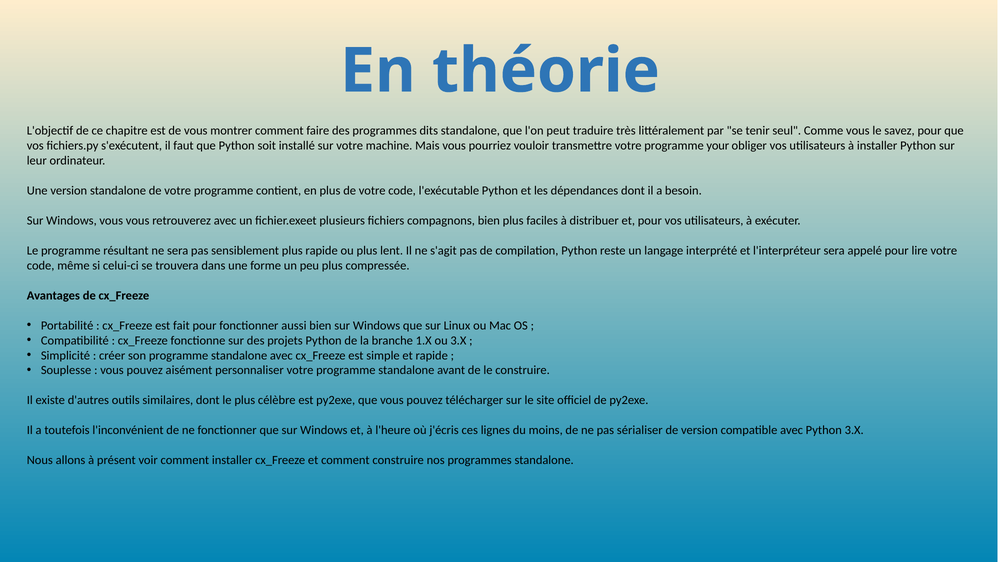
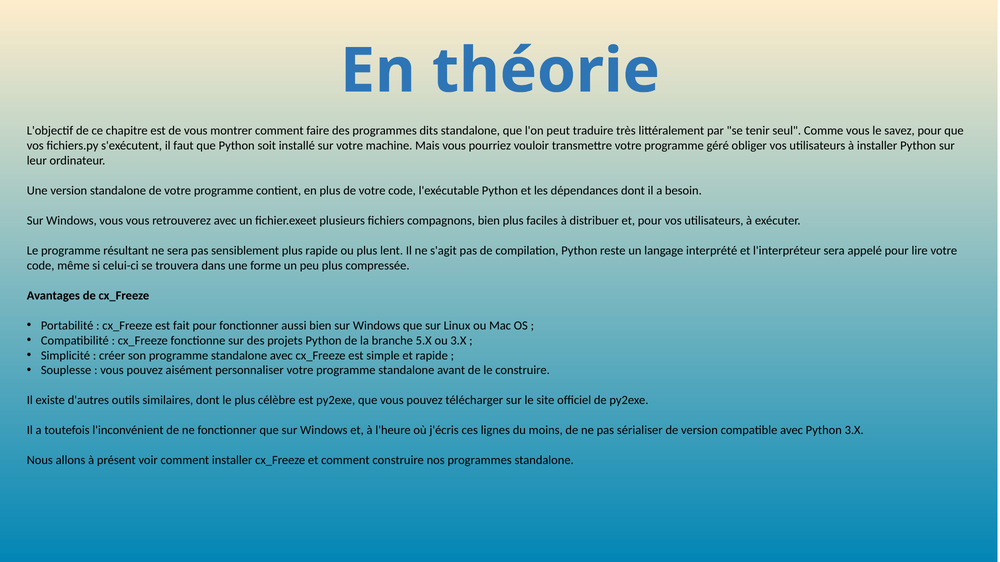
your: your -> géré
1.X: 1.X -> 5.X
